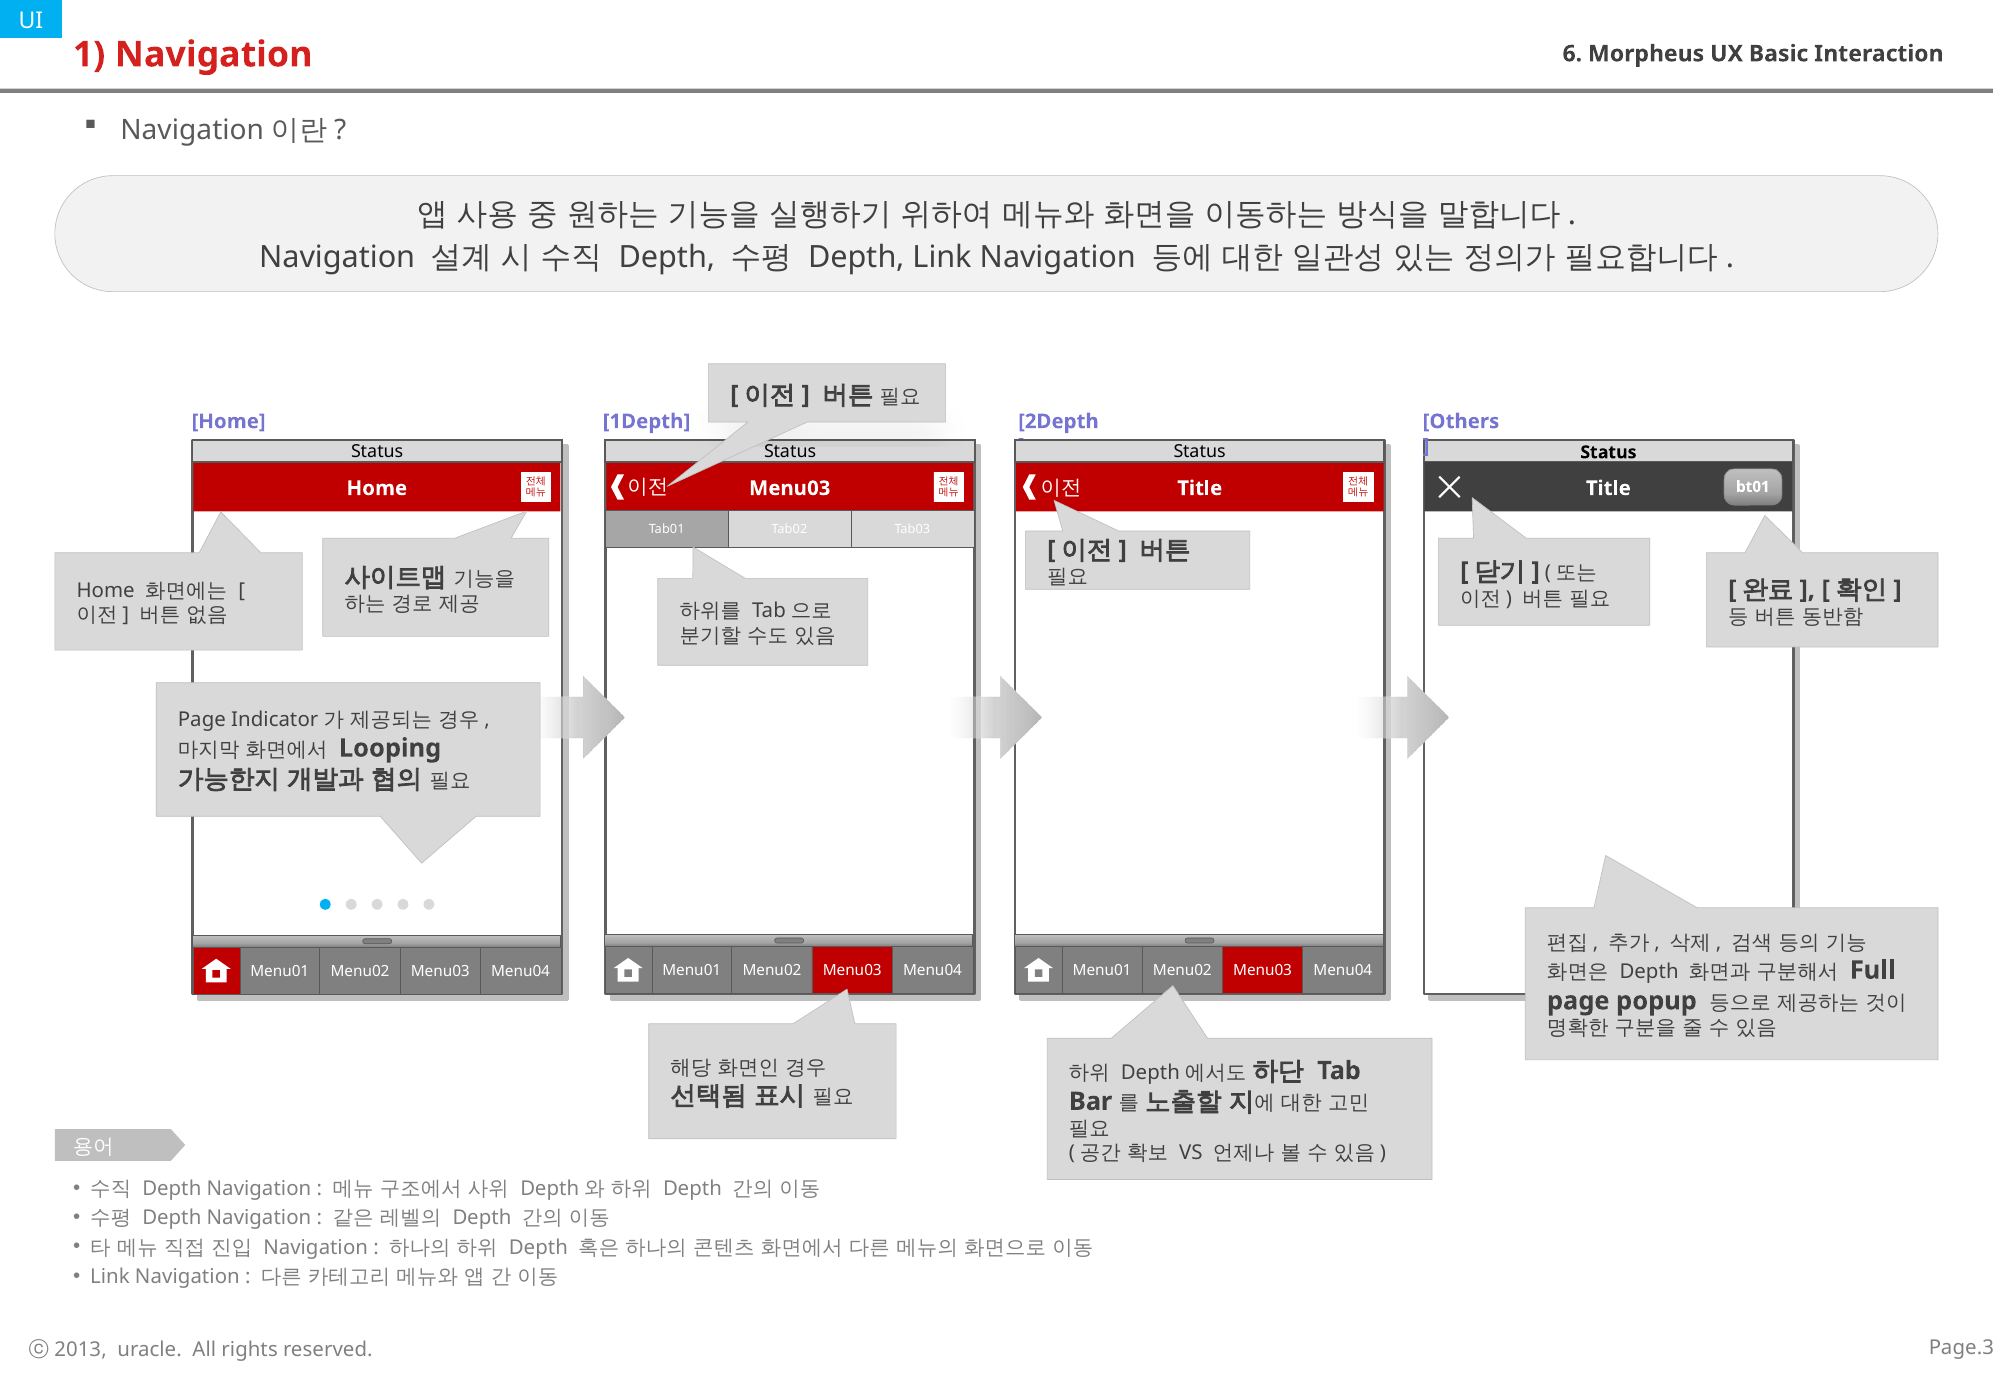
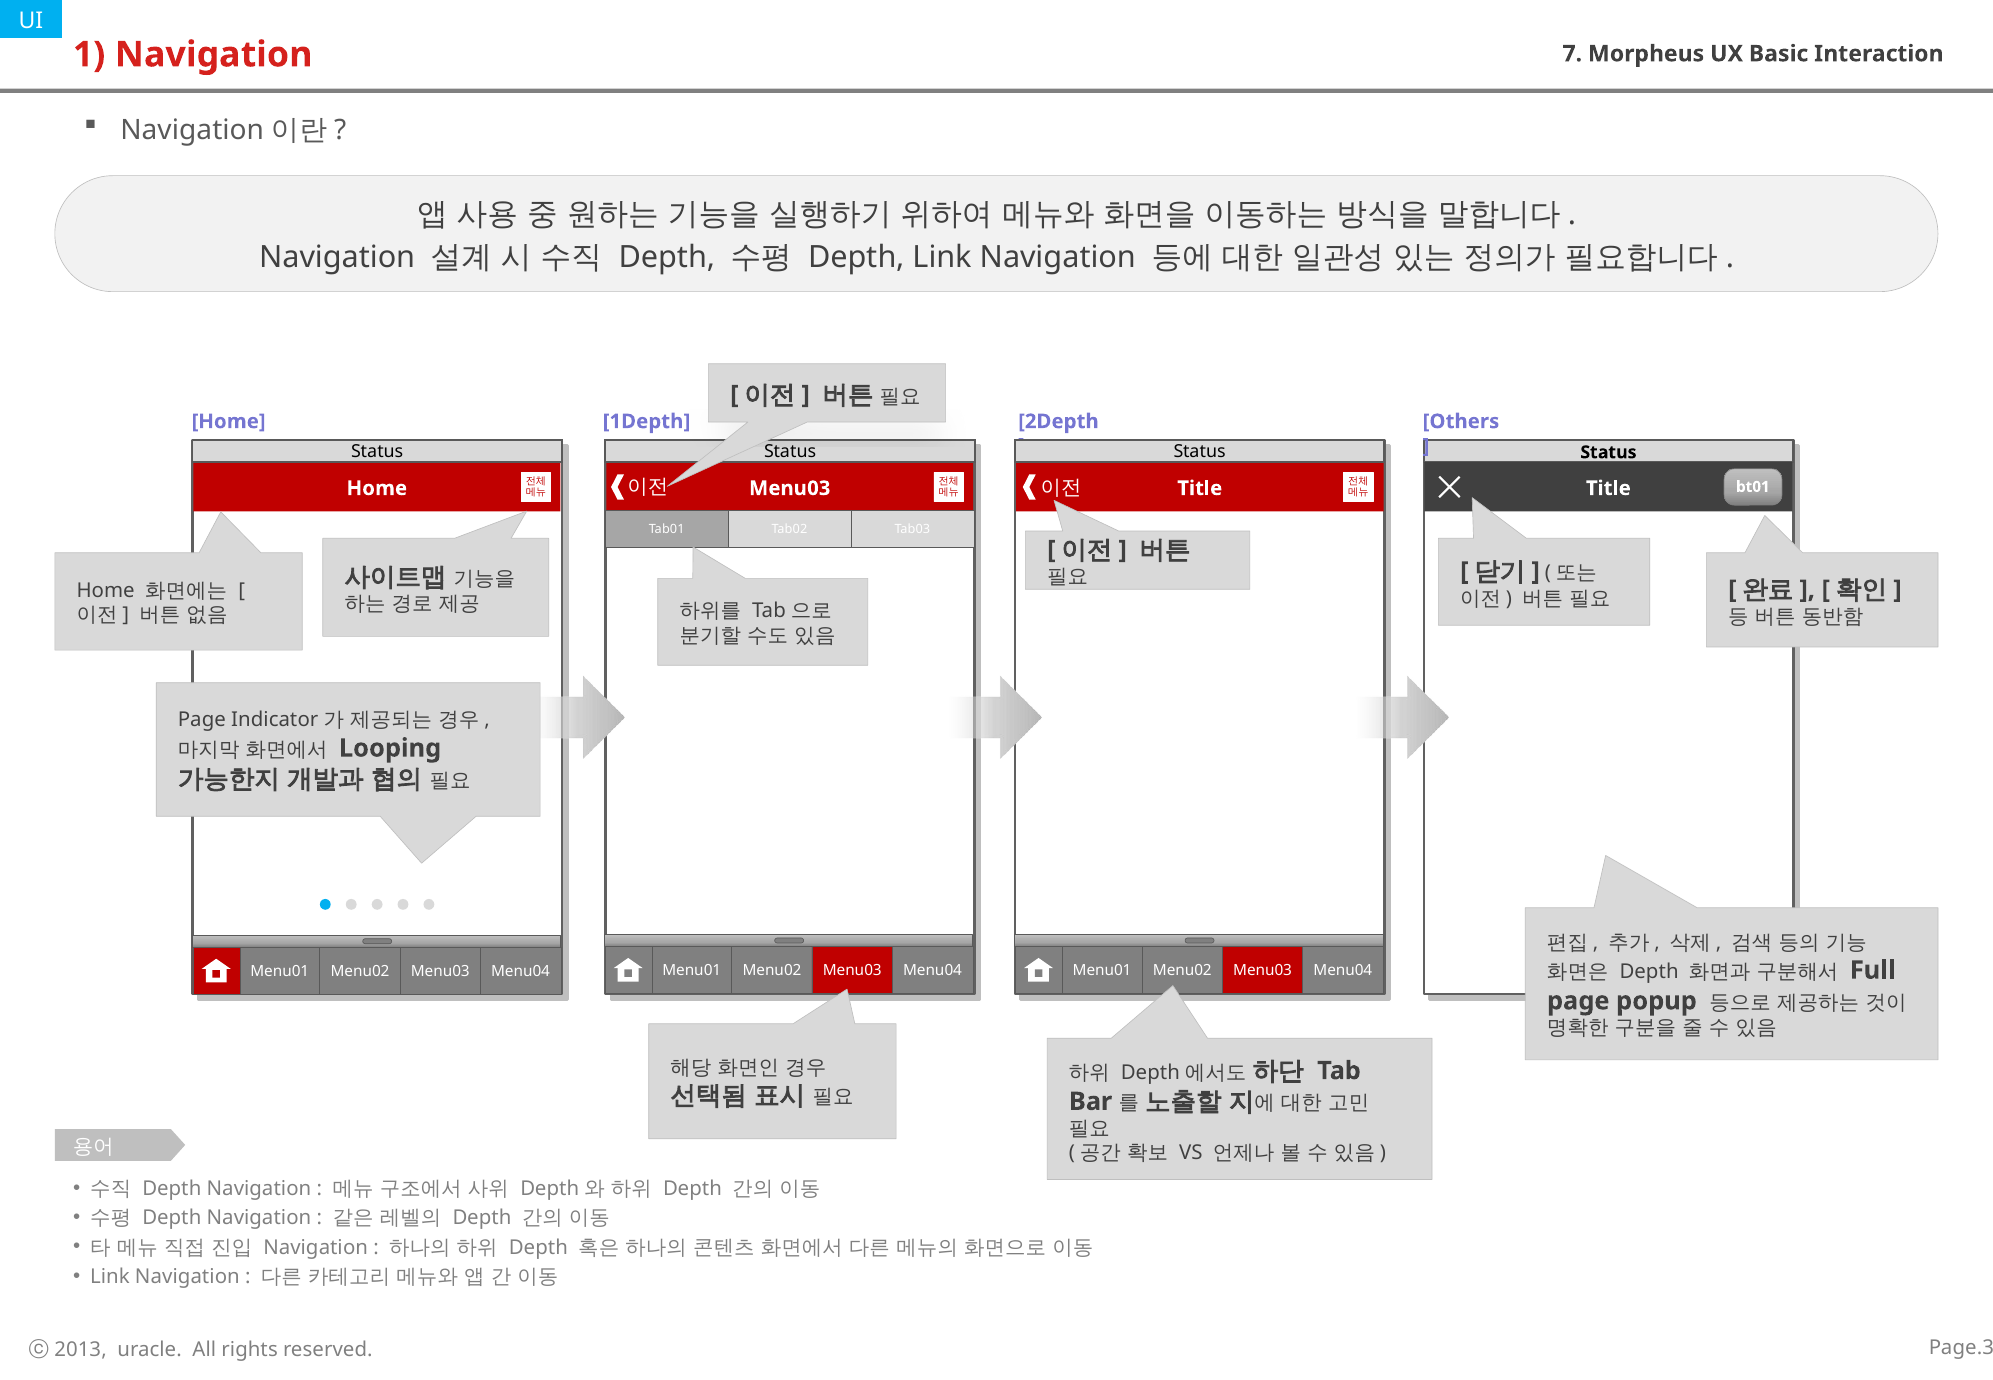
6: 6 -> 7
